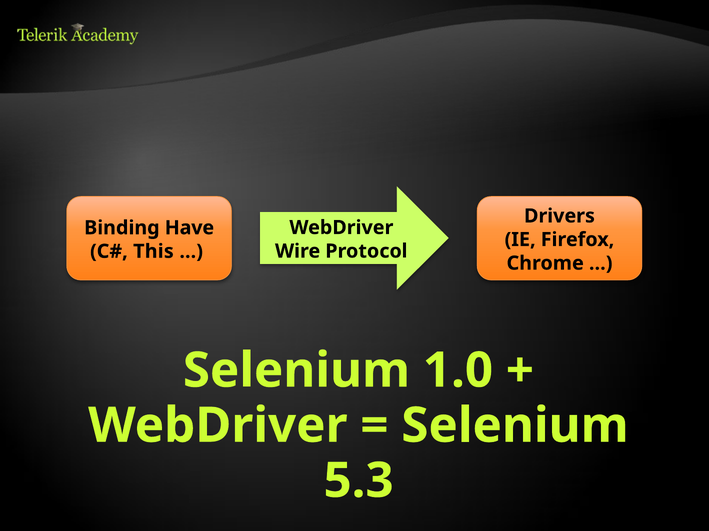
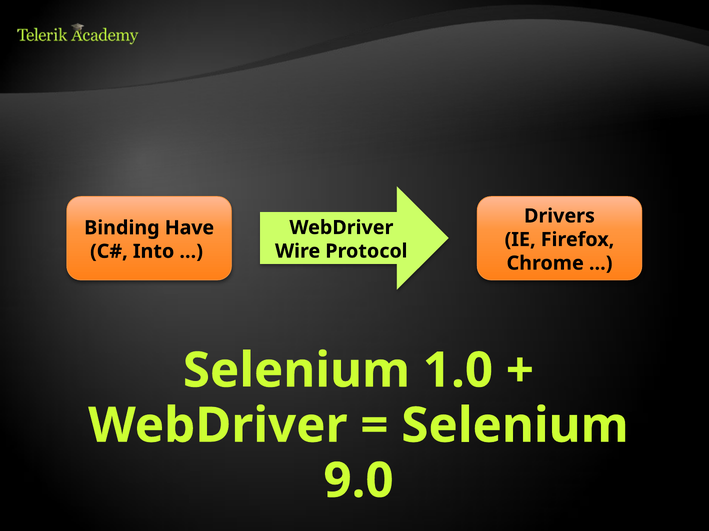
This: This -> Into
5.3: 5.3 -> 9.0
